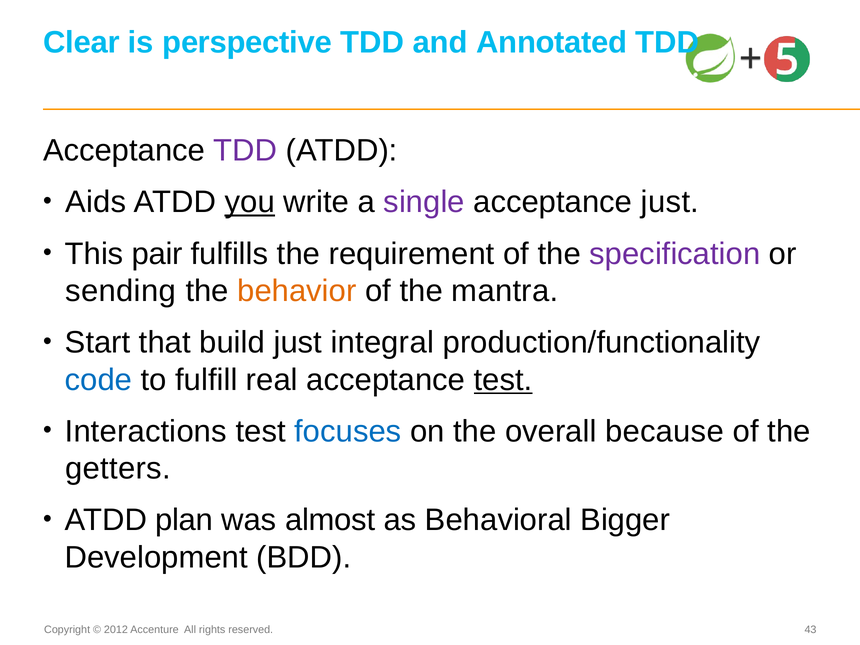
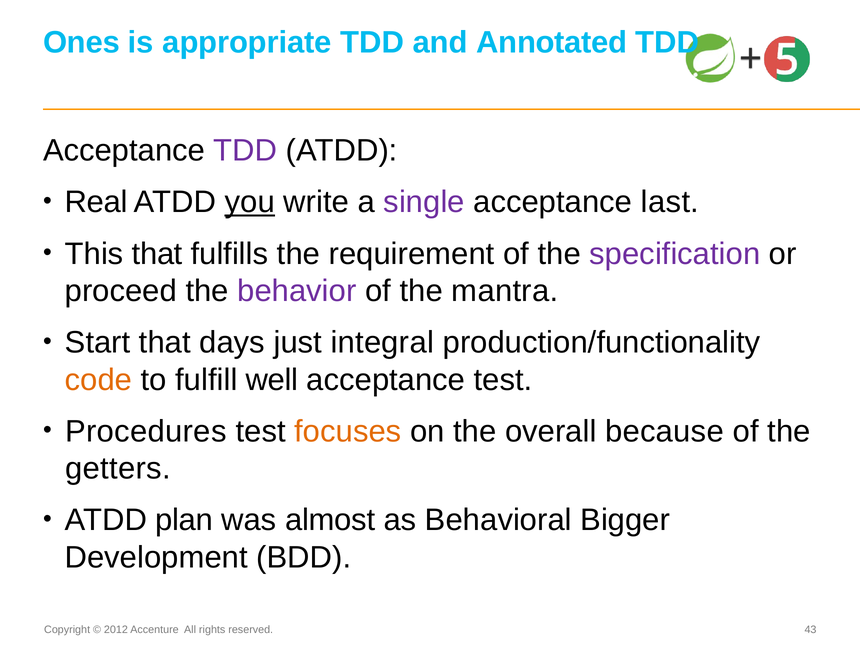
Clear: Clear -> Ones
perspective: perspective -> appropriate
Aids: Aids -> Real
acceptance just: just -> last
This pair: pair -> that
sending: sending -> proceed
behavior colour: orange -> purple
build: build -> days
code colour: blue -> orange
real: real -> well
test at (503, 380) underline: present -> none
Interactions: Interactions -> Procedures
focuses colour: blue -> orange
